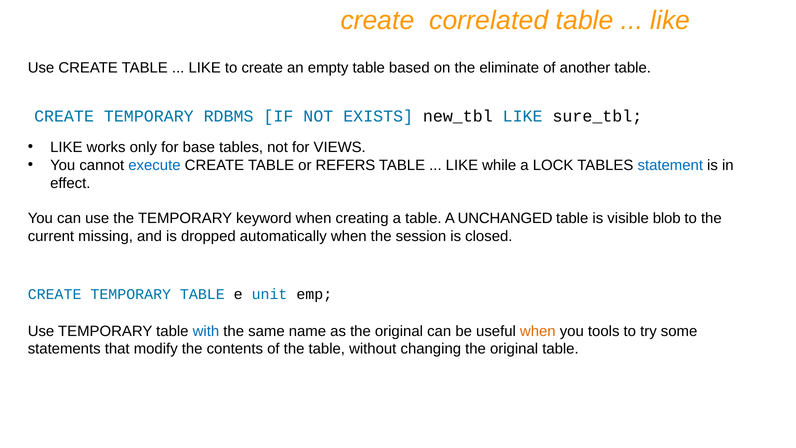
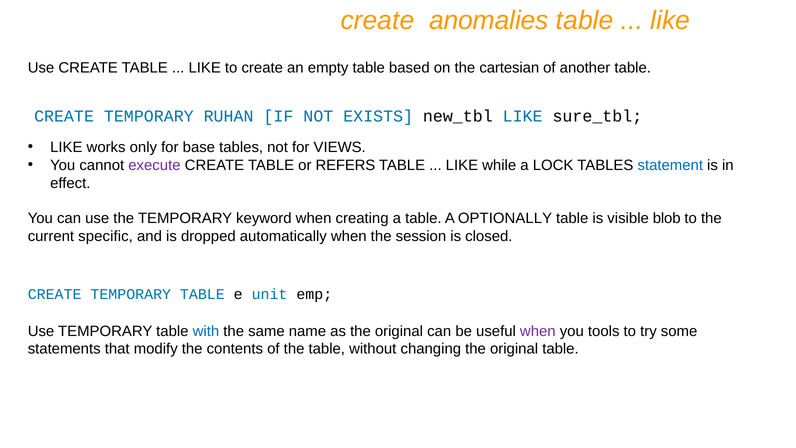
correlated: correlated -> anomalies
eliminate: eliminate -> cartesian
RDBMS: RDBMS -> RUHAN
execute colour: blue -> purple
UNCHANGED: UNCHANGED -> OPTIONALLY
missing: missing -> specific
when at (538, 331) colour: orange -> purple
